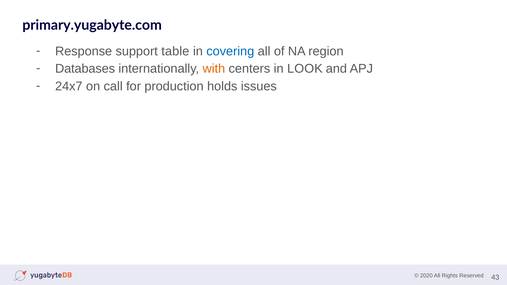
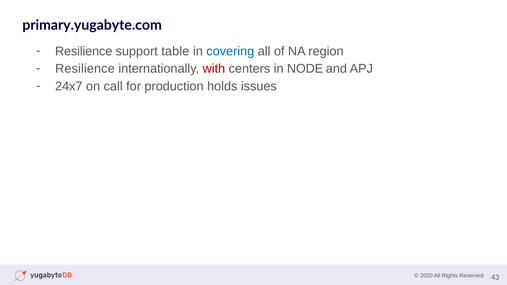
Response at (84, 51): Response -> Resilience
Databases at (85, 69): Databases -> Resilience
with colour: orange -> red
LOOK: LOOK -> NODE
